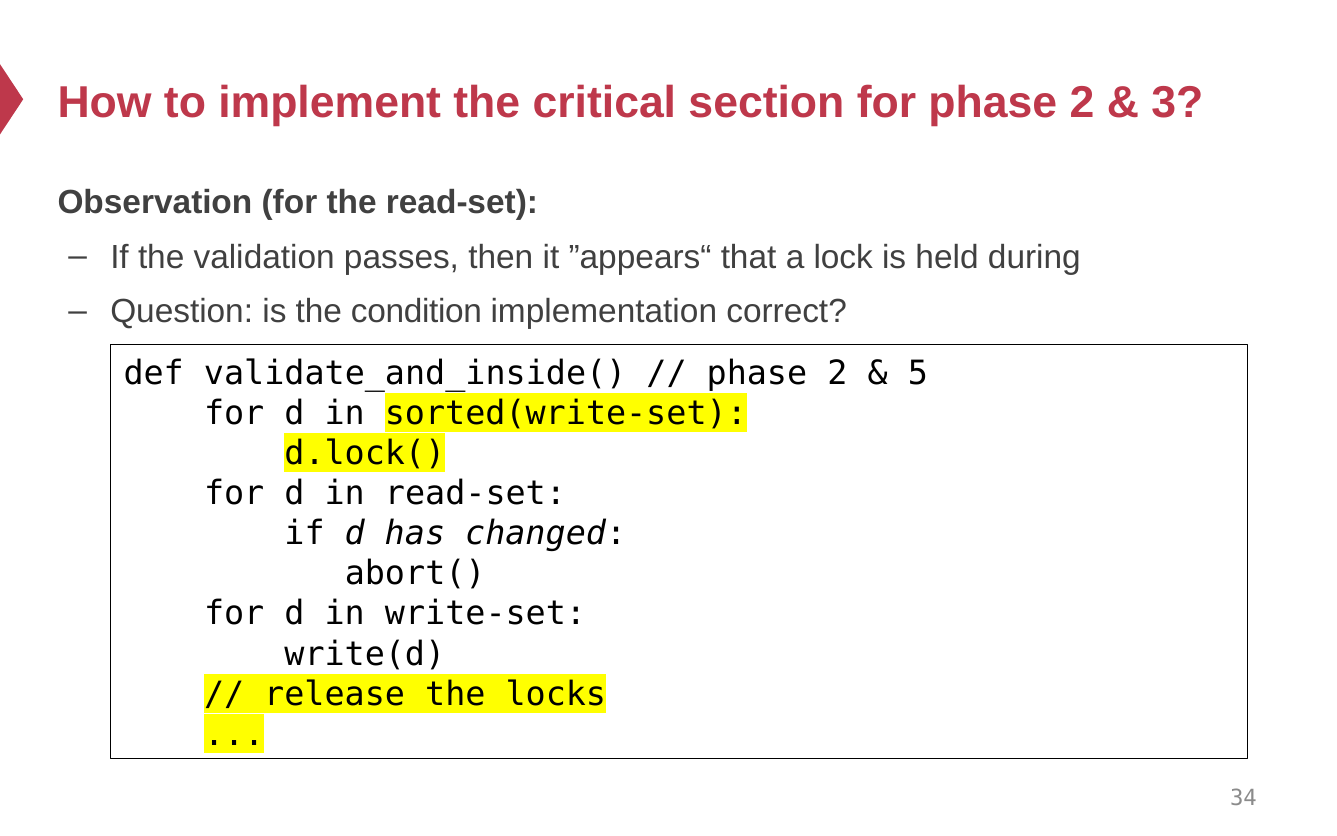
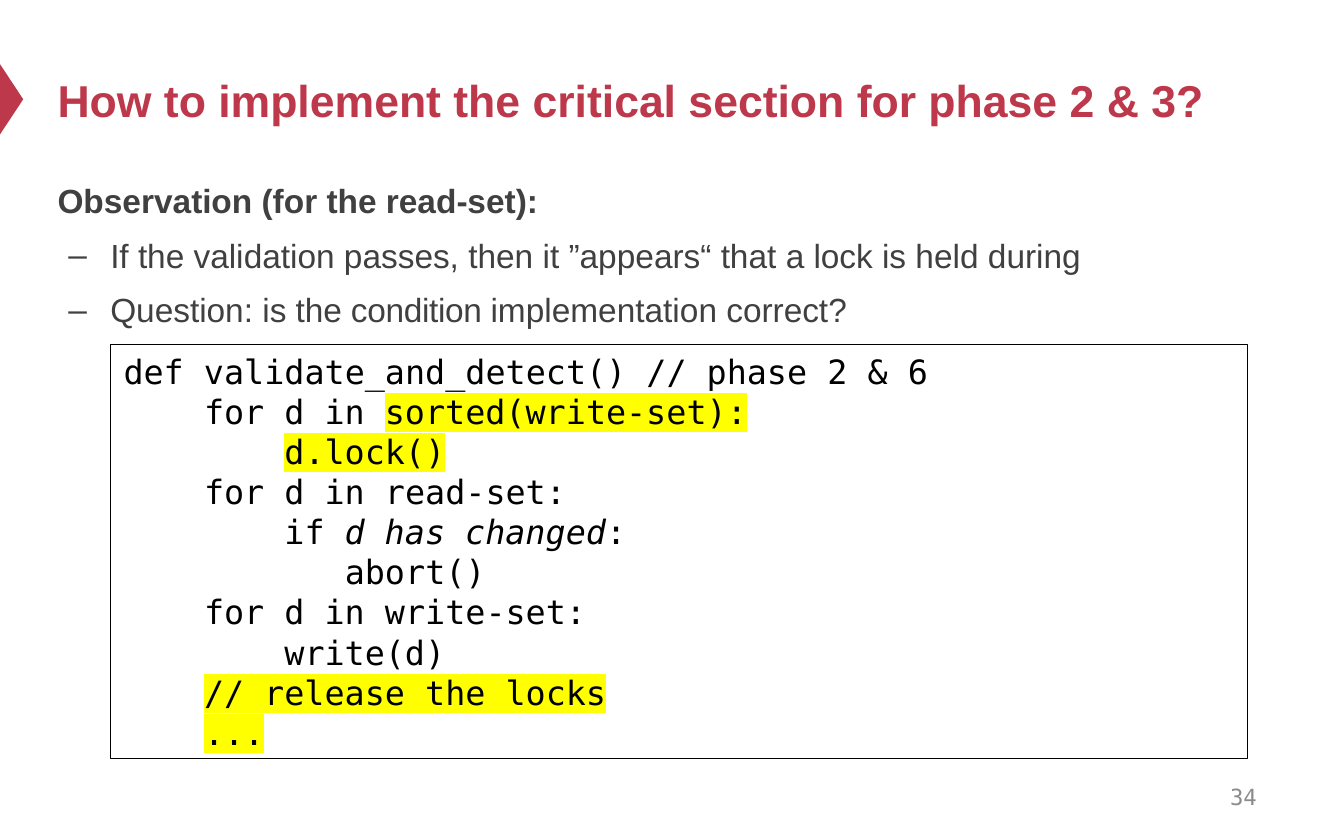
validate_and_inside(: validate_and_inside( -> validate_and_detect(
5: 5 -> 6
